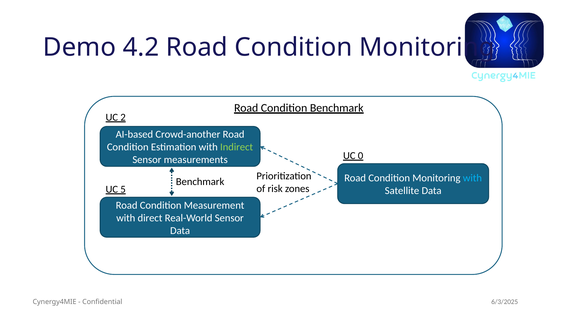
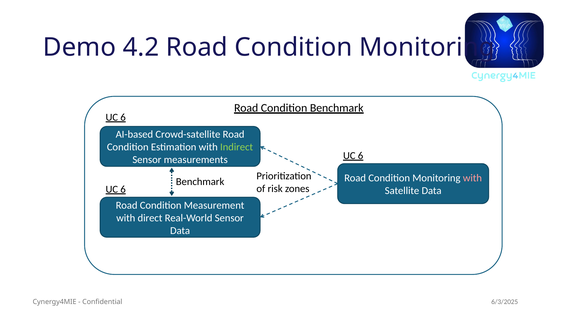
2 at (123, 118): 2 -> 6
Crowd-another: Crowd-another -> Crowd-satellite
0 at (361, 156): 0 -> 6
with at (472, 178) colour: light blue -> pink
5 at (123, 190): 5 -> 6
